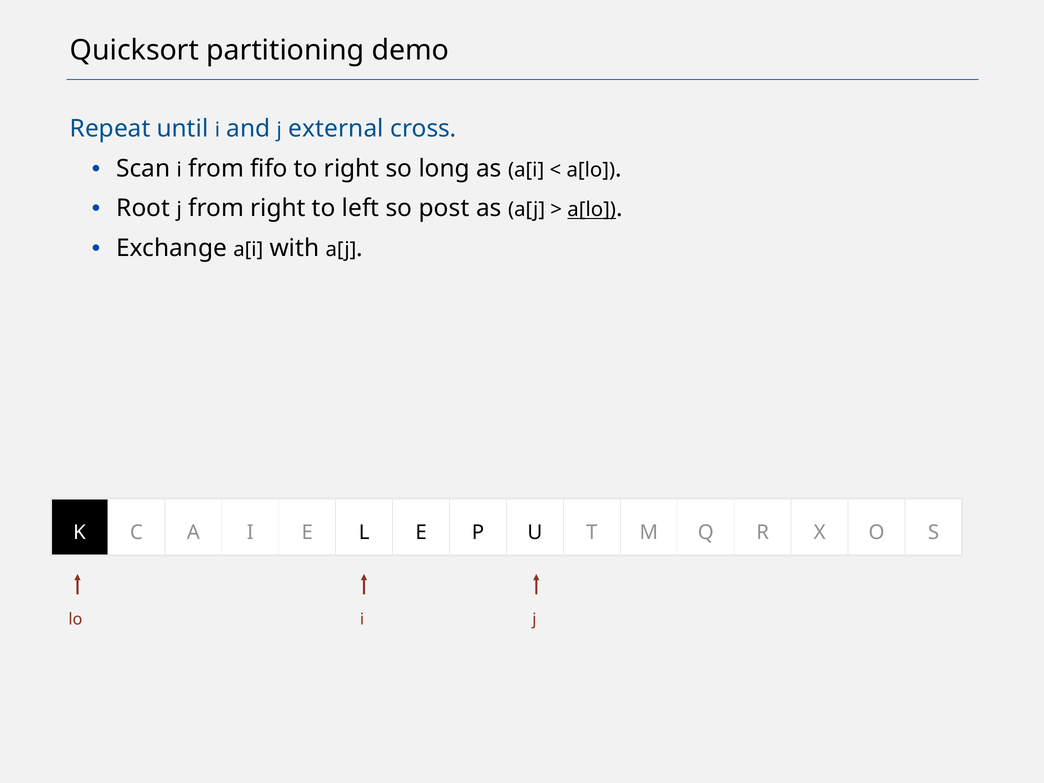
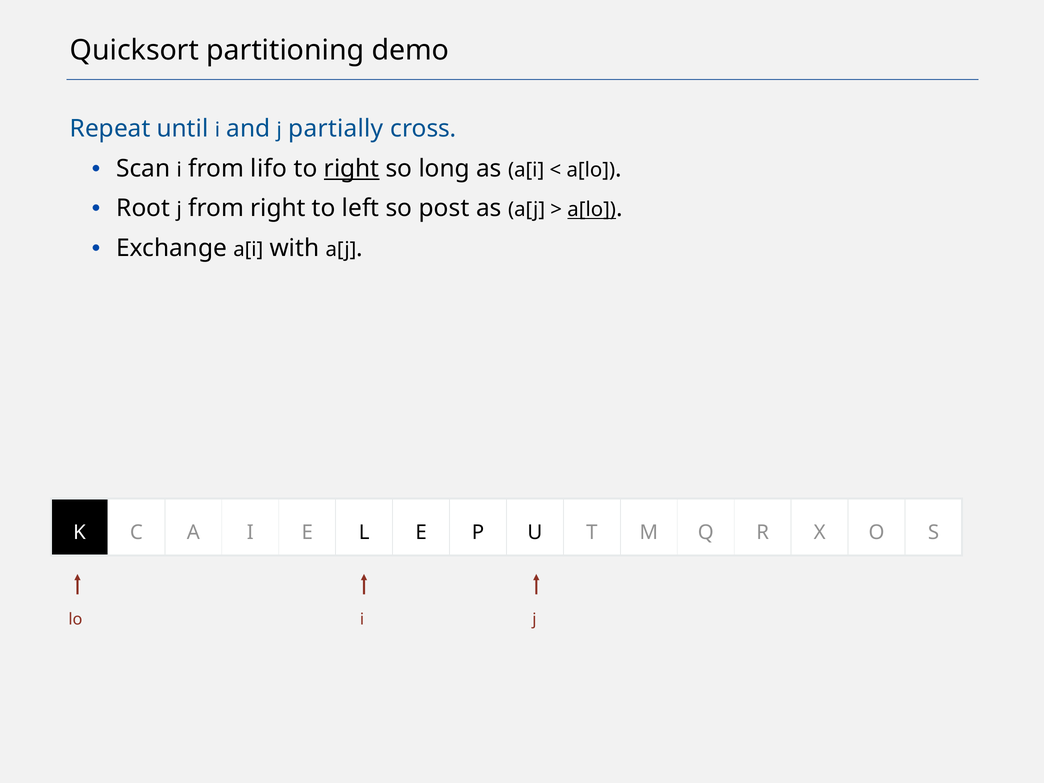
external: external -> partially
fifo: fifo -> lifo
right at (352, 169) underline: none -> present
